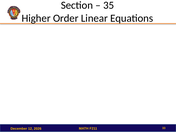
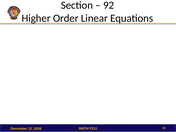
35: 35 -> 92
